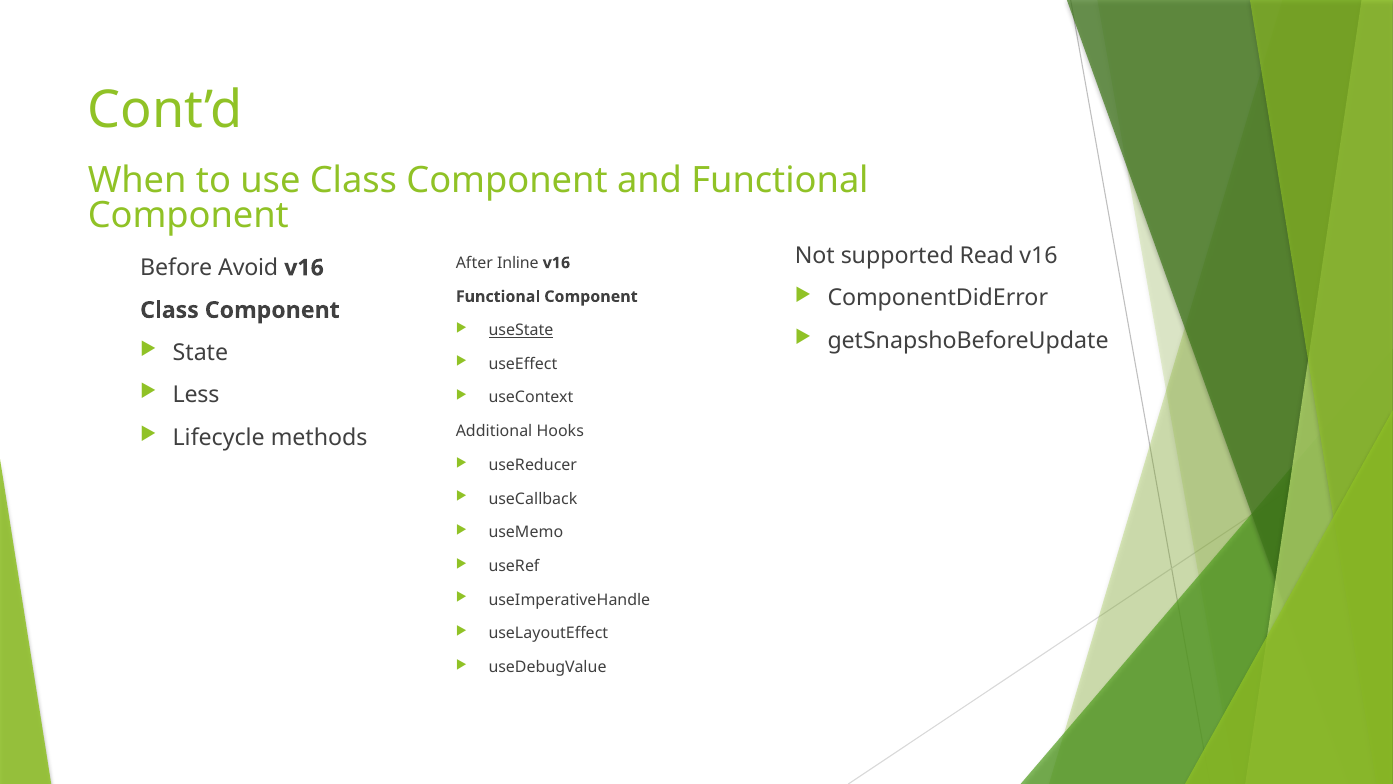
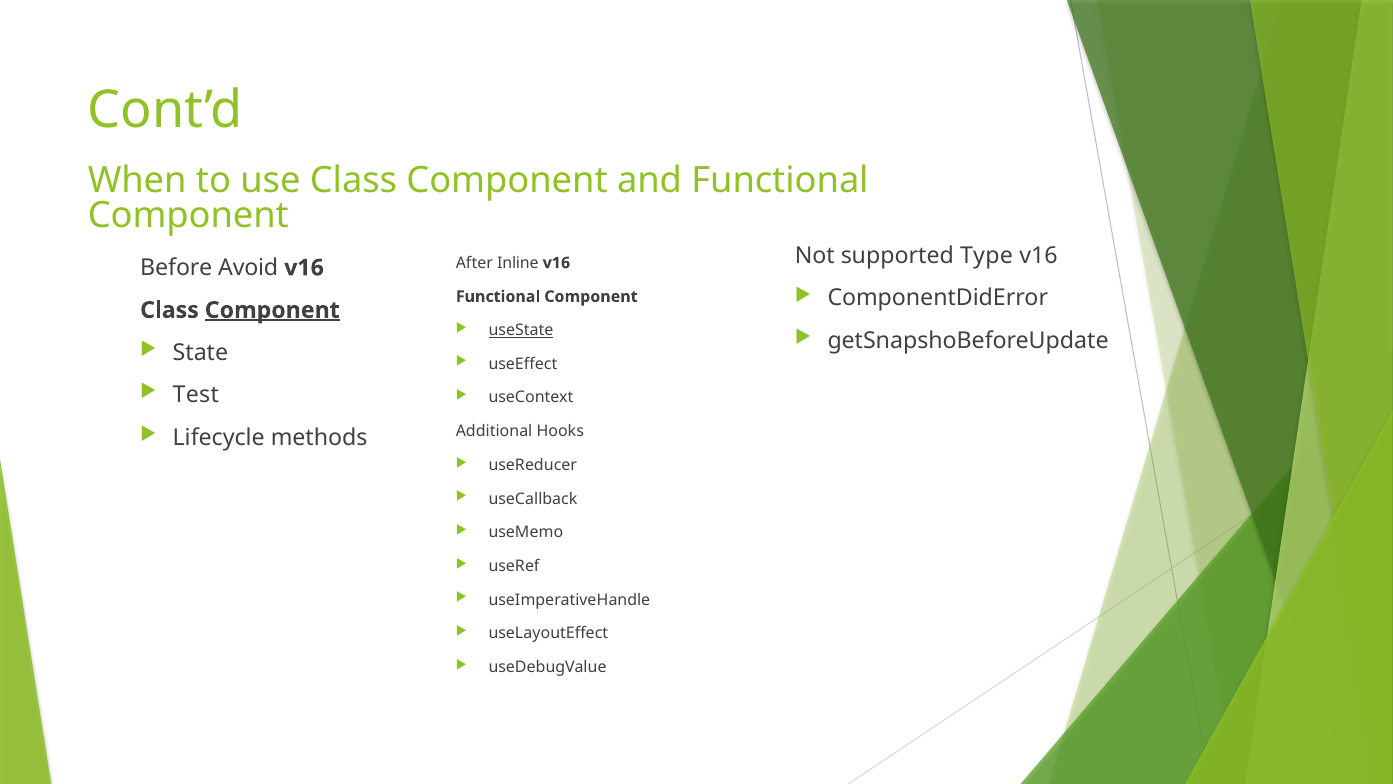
Read: Read -> Type
Component at (272, 310) underline: none -> present
Less: Less -> Test
